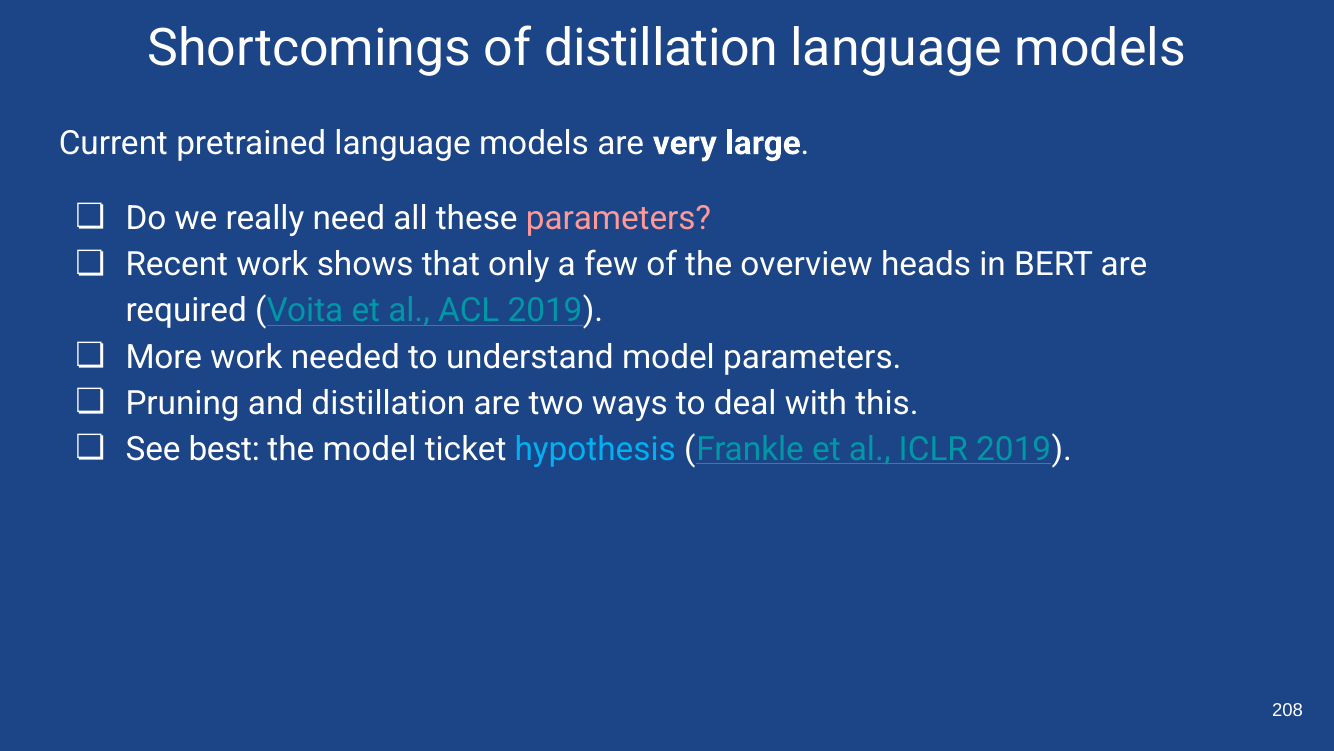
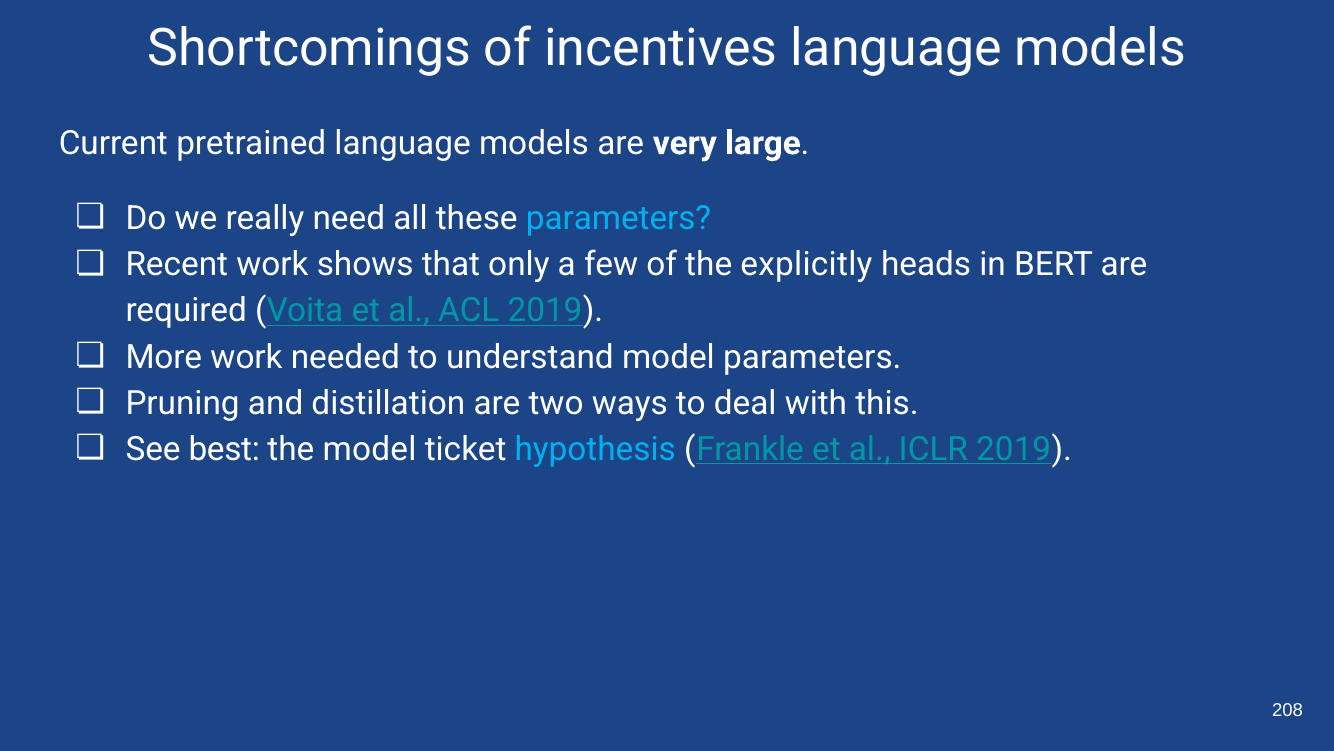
of distillation: distillation -> incentives
parameters at (619, 219) colour: pink -> light blue
overview: overview -> explicitly
